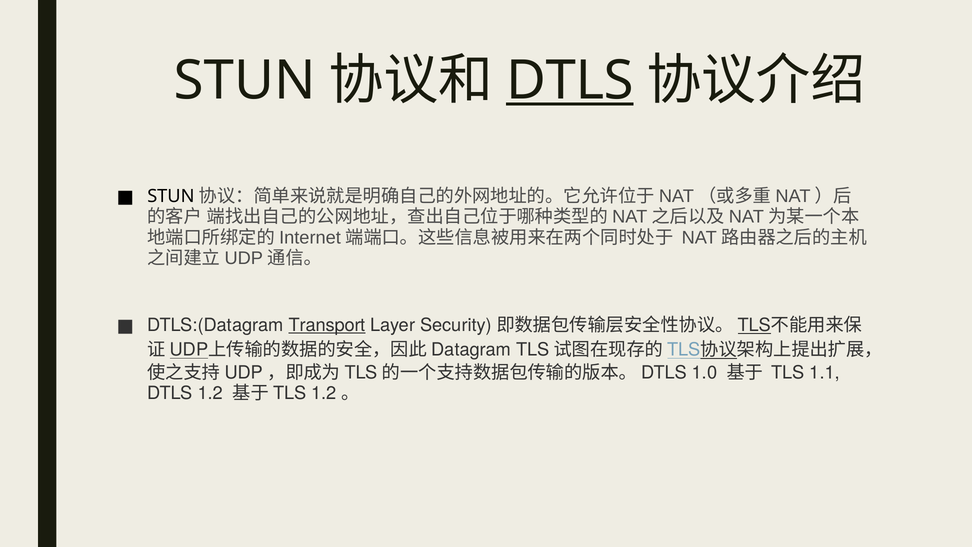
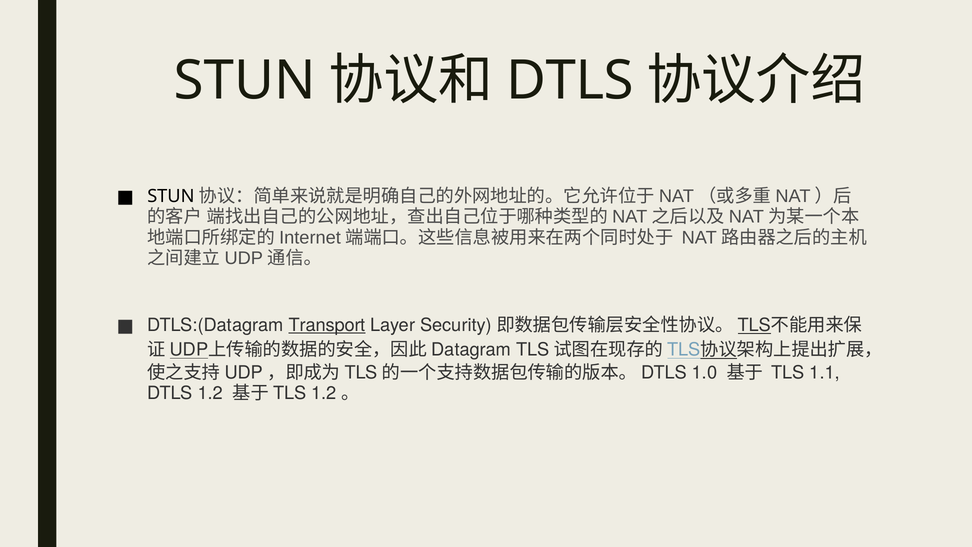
DTLS at (570, 81) underline: present -> none
